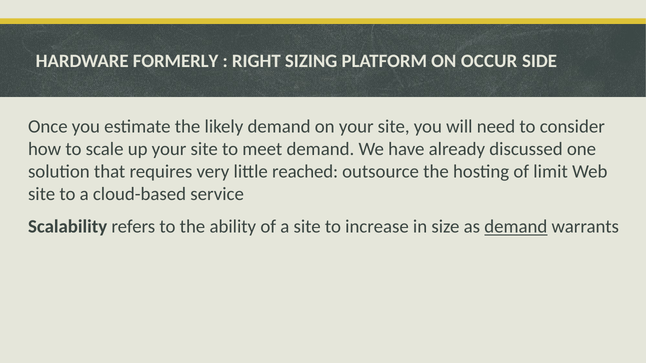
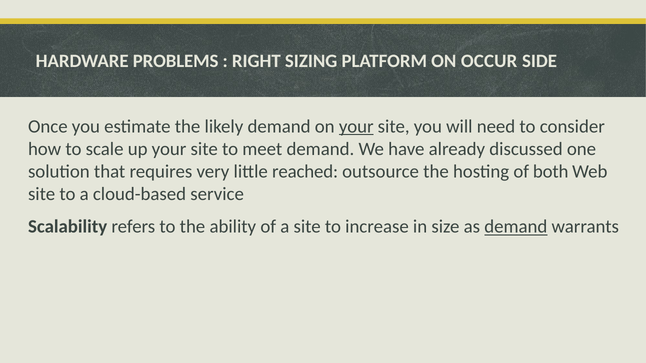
FORMERLY: FORMERLY -> PROBLEMS
your at (356, 127) underline: none -> present
limit: limit -> both
